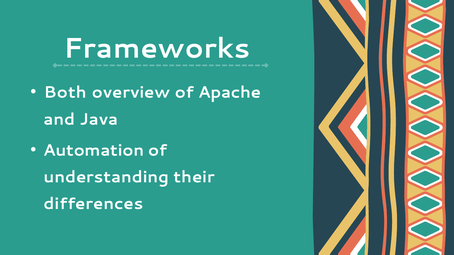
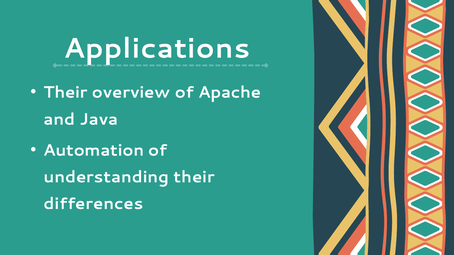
Frameworks: Frameworks -> Applications
Both at (65, 93): Both -> Their
